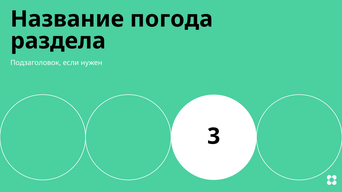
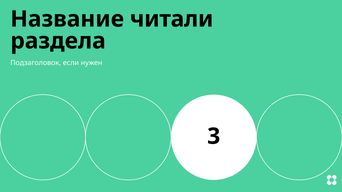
погода: погода -> читали
